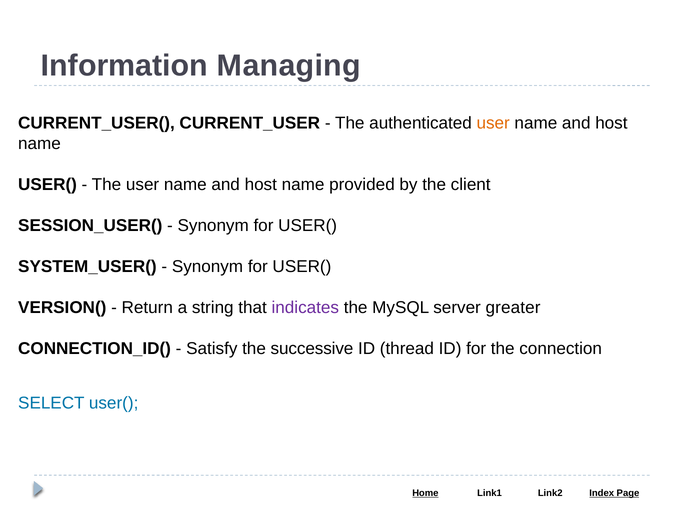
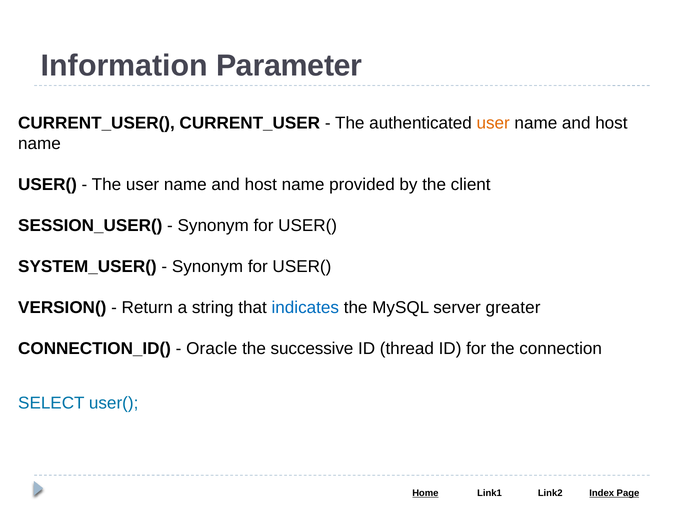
Managing: Managing -> Parameter
indicates colour: purple -> blue
Satisfy: Satisfy -> Oracle
